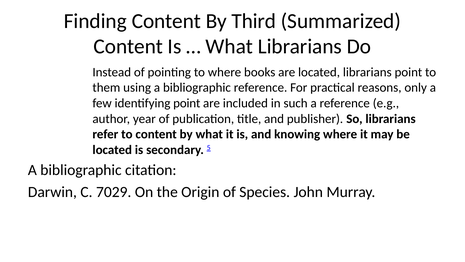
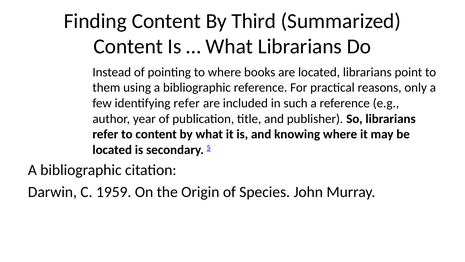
identifying point: point -> refer
7029: 7029 -> 1959
